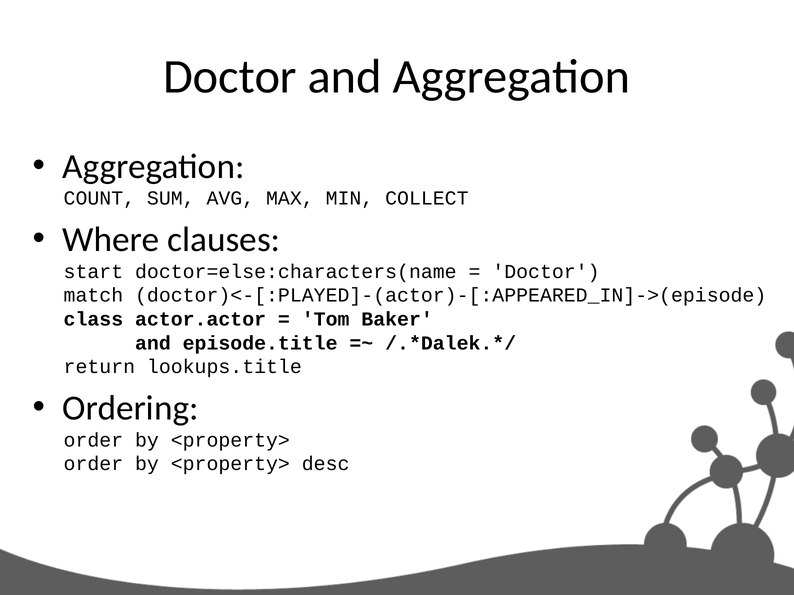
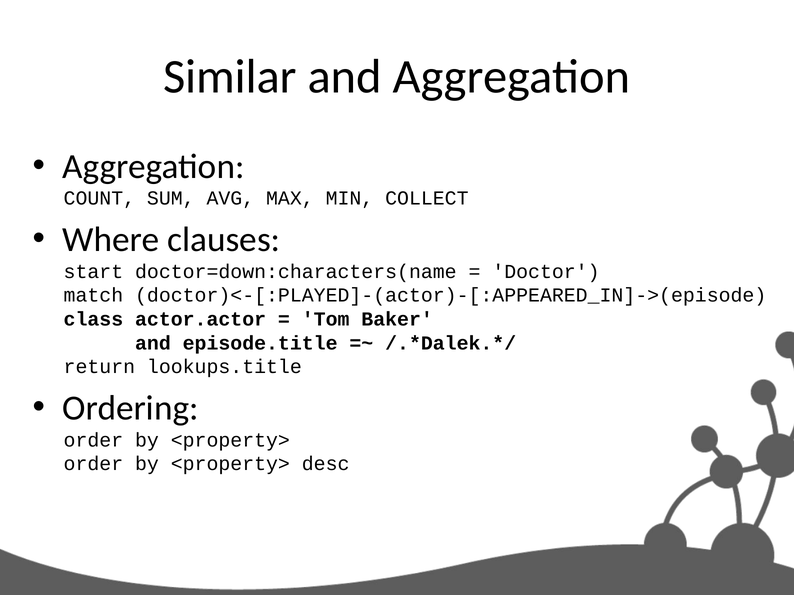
Doctor at (230, 77): Doctor -> Similar
doctor=else:characters(name: doctor=else:characters(name -> doctor=down:characters(name
